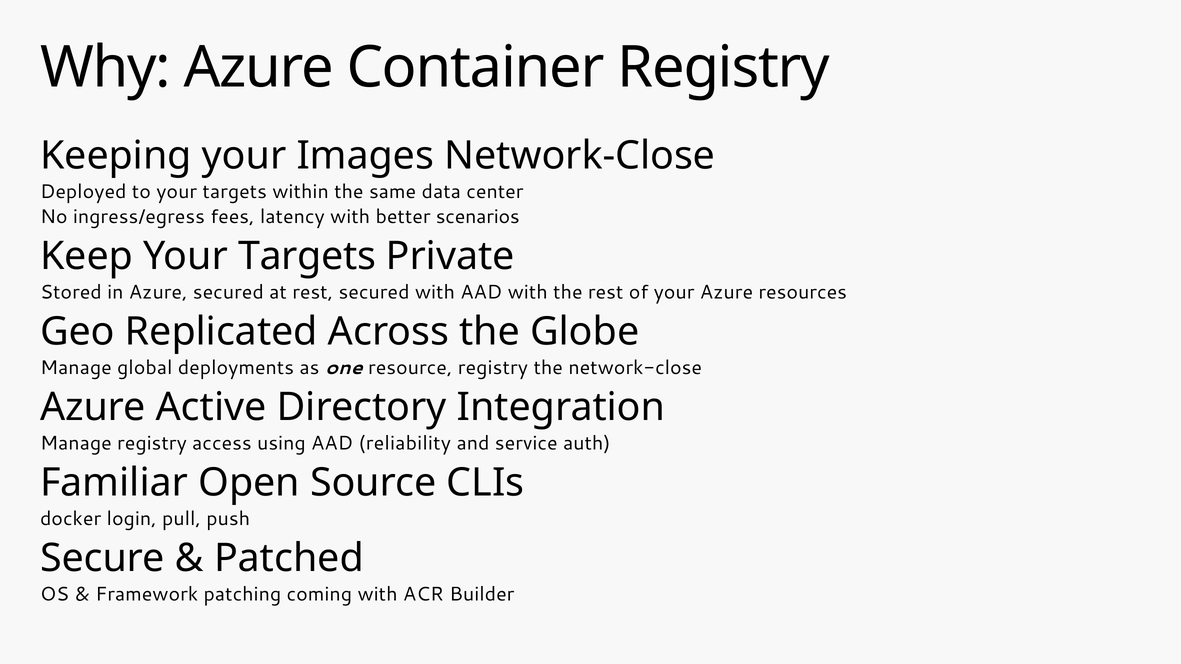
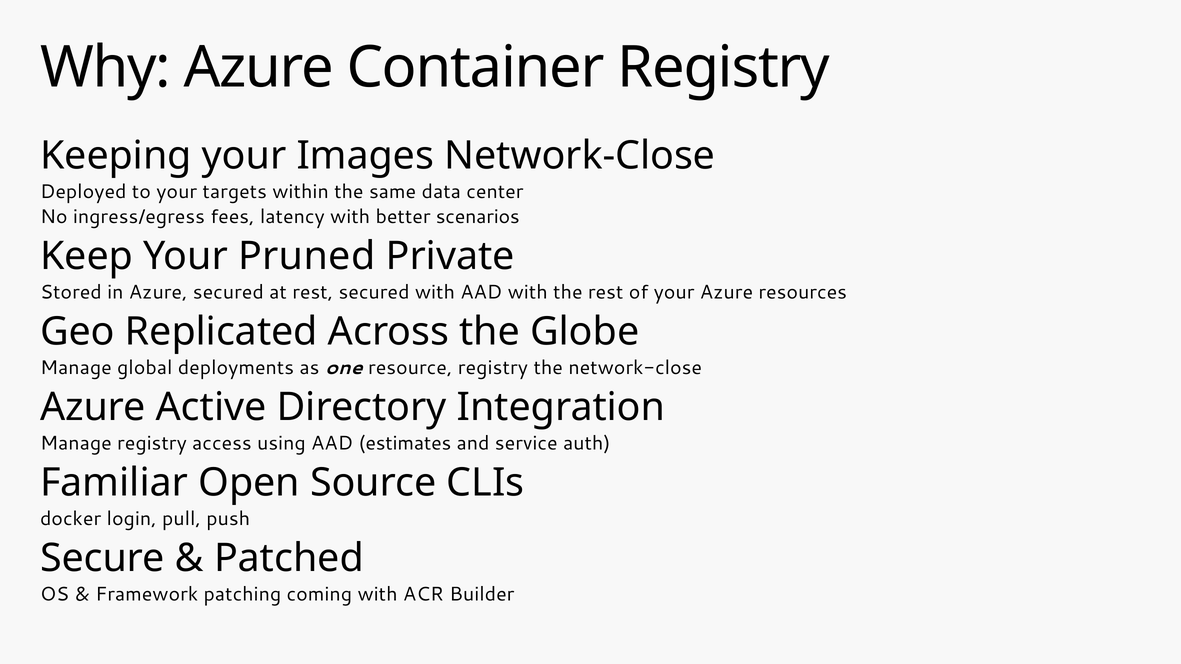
Keep Your Targets: Targets -> Pruned
reliability: reliability -> estimates
